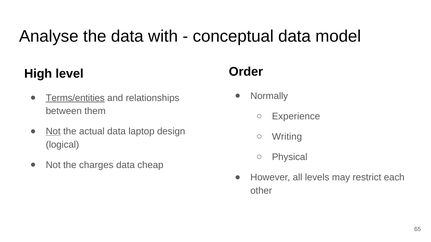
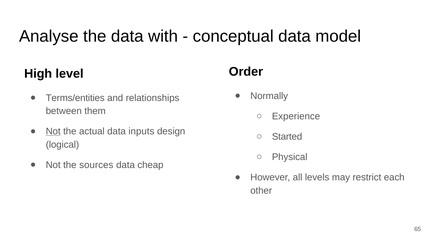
Terms/entities underline: present -> none
laptop: laptop -> inputs
Writing: Writing -> Started
charges: charges -> sources
